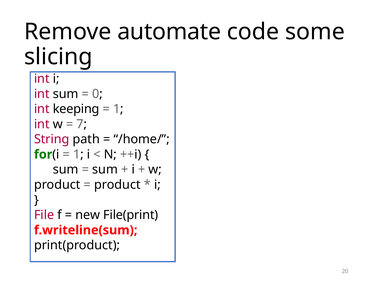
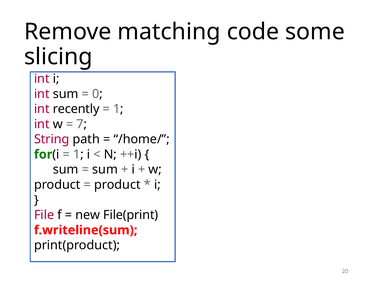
automate: automate -> matching
keeping: keeping -> recently
